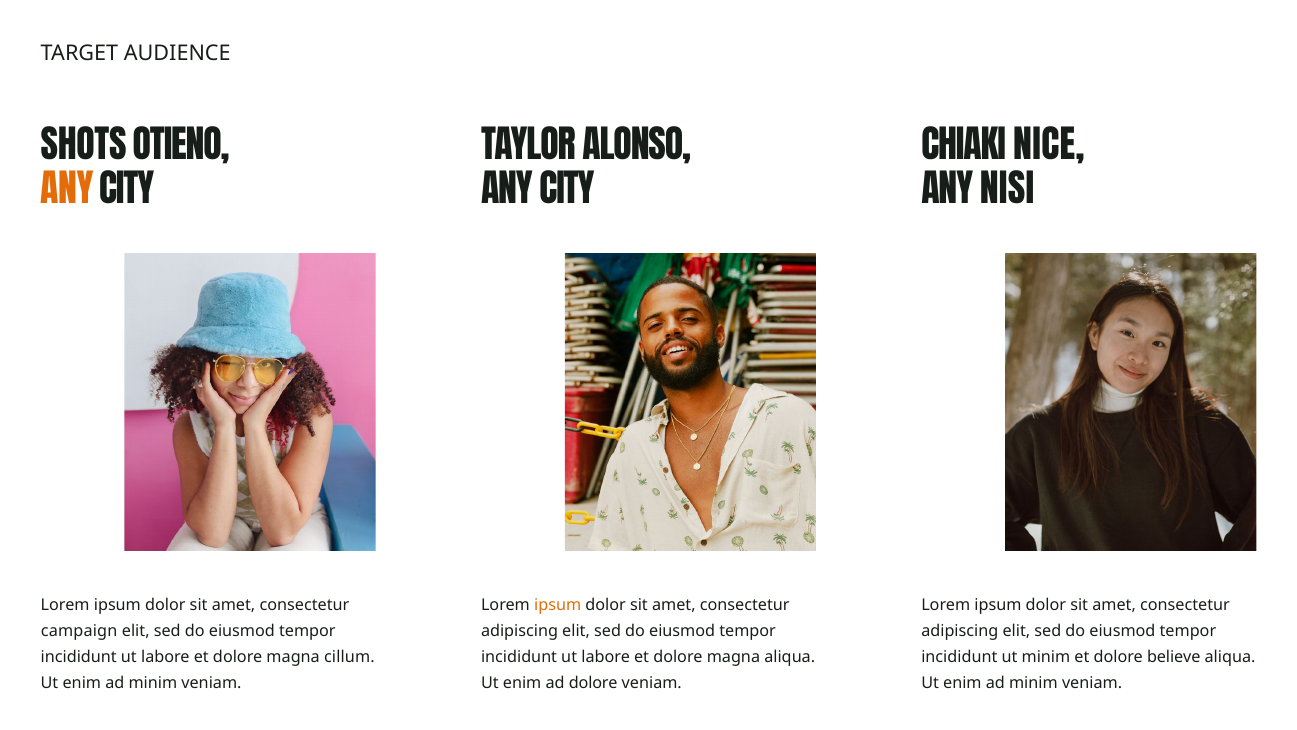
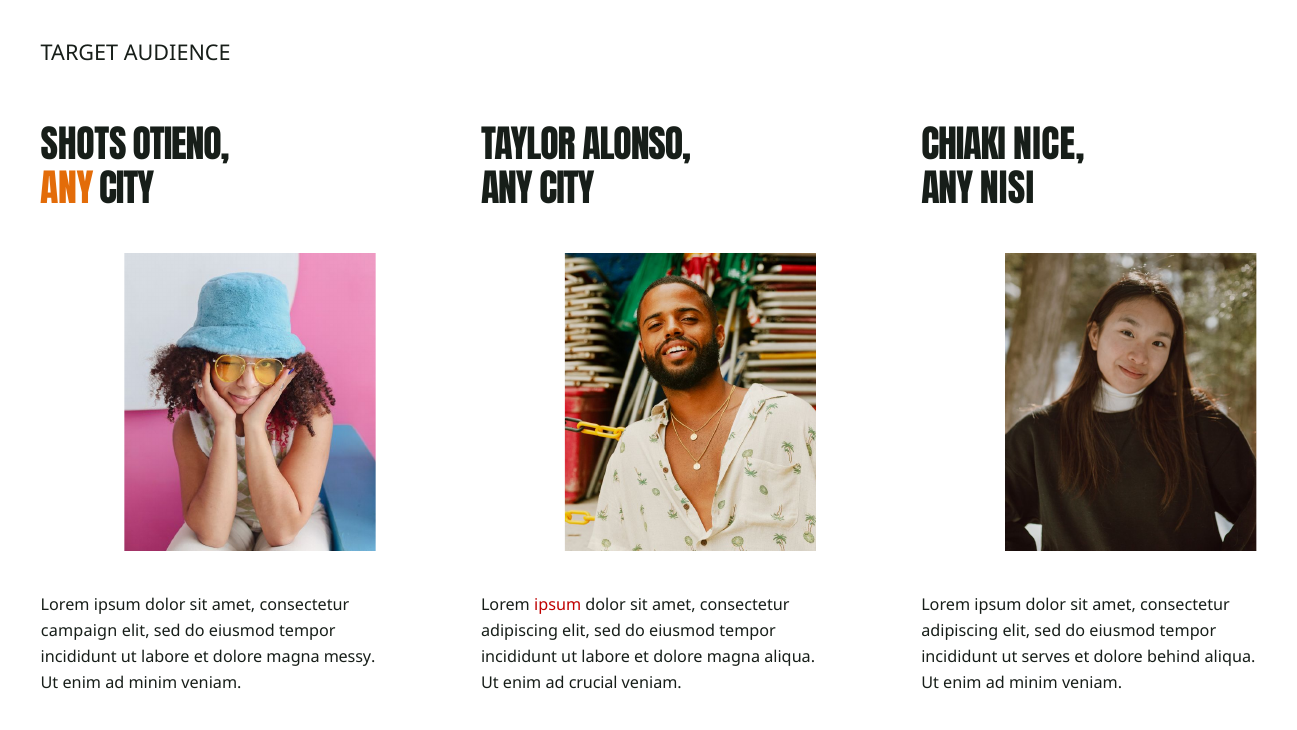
ipsum at (558, 605) colour: orange -> red
cillum: cillum -> messy
ut minim: minim -> serves
believe: believe -> behind
ad dolore: dolore -> crucial
